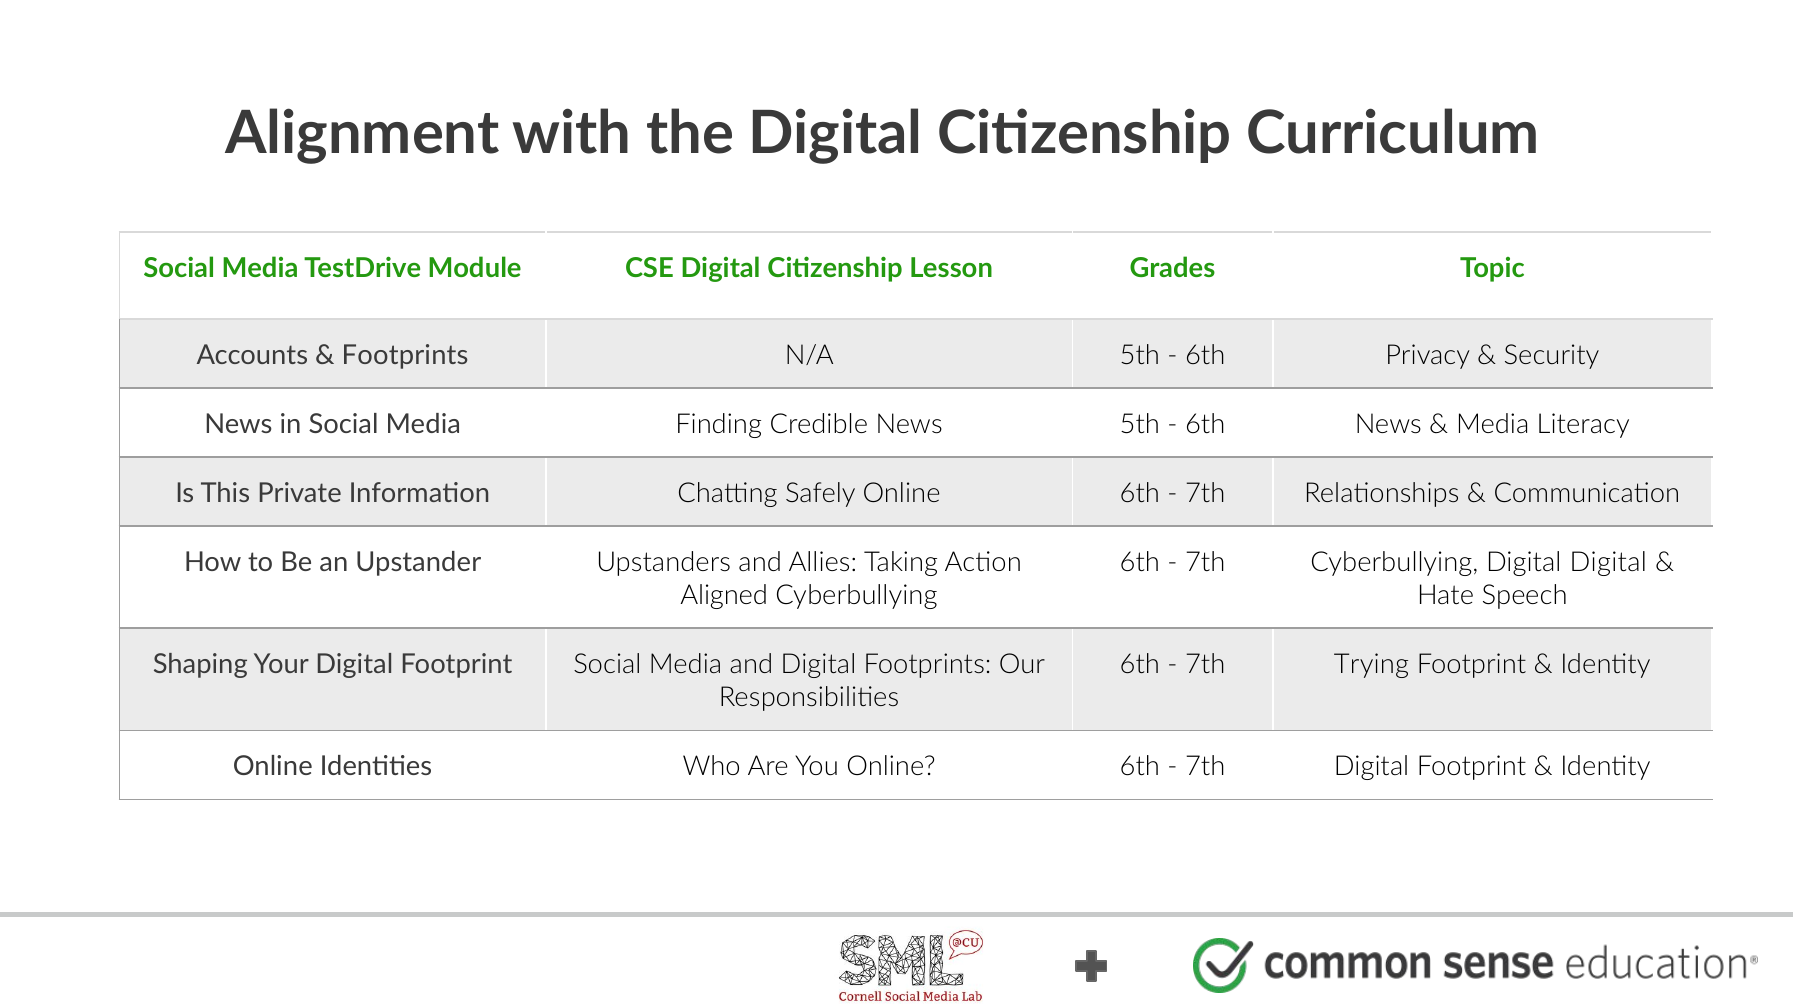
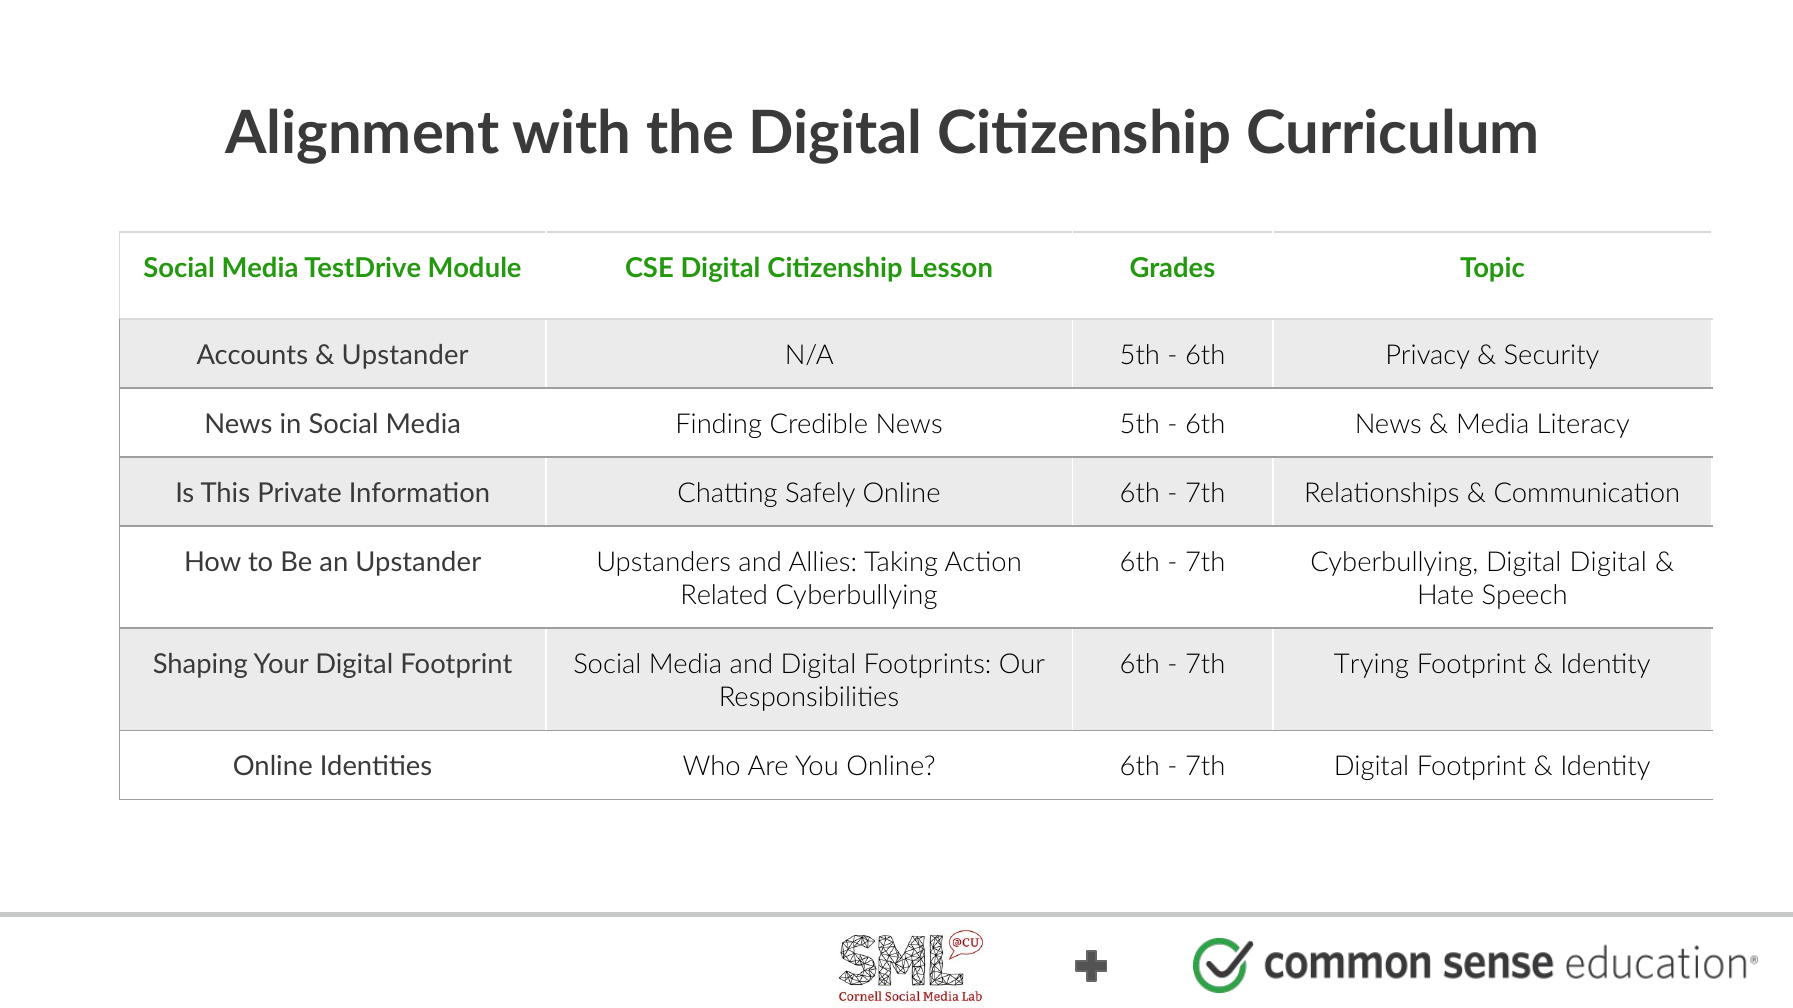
Footprints at (405, 355): Footprints -> Upstander
Aligned: Aligned -> Related
